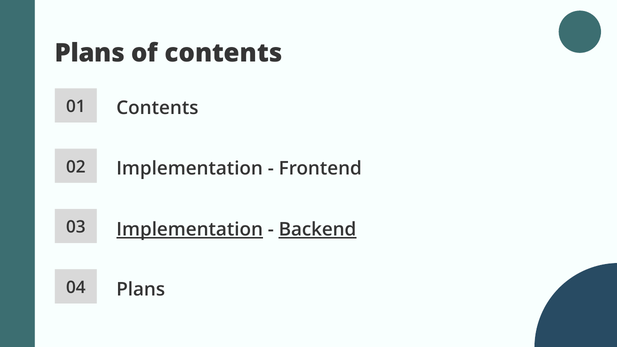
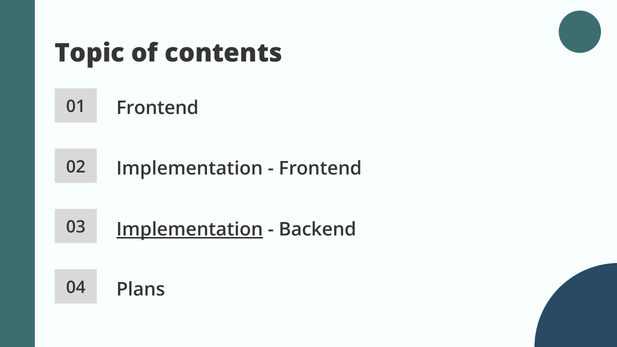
Plans at (90, 53): Plans -> Topic
Contents at (157, 108): Contents -> Frontend
Backend underline: present -> none
